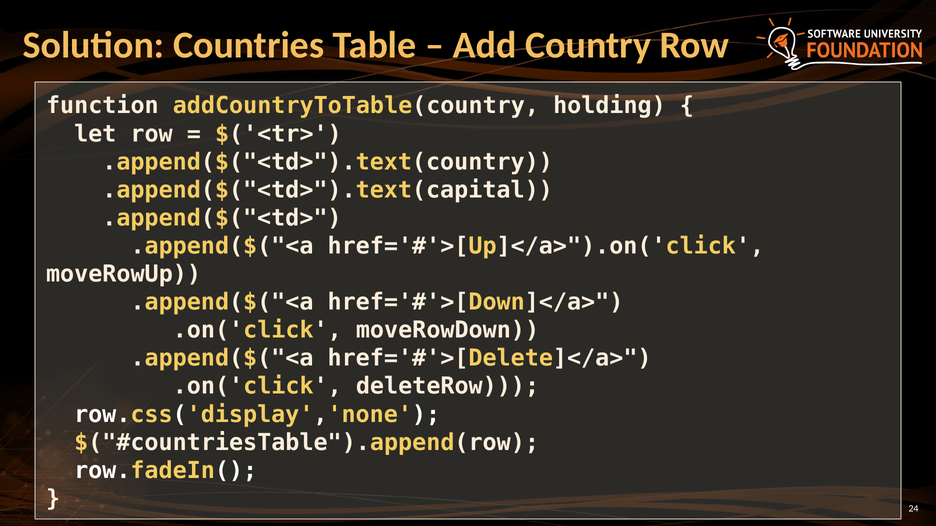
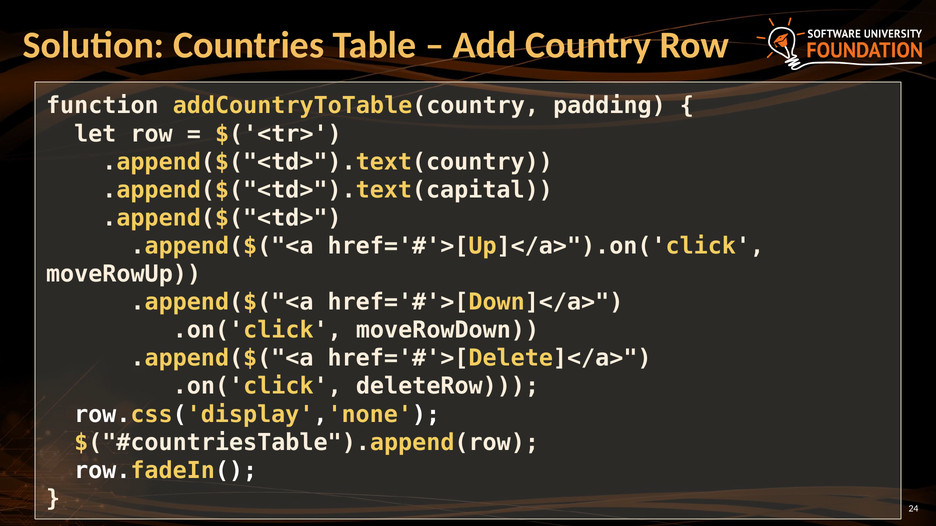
holding: holding -> padding
